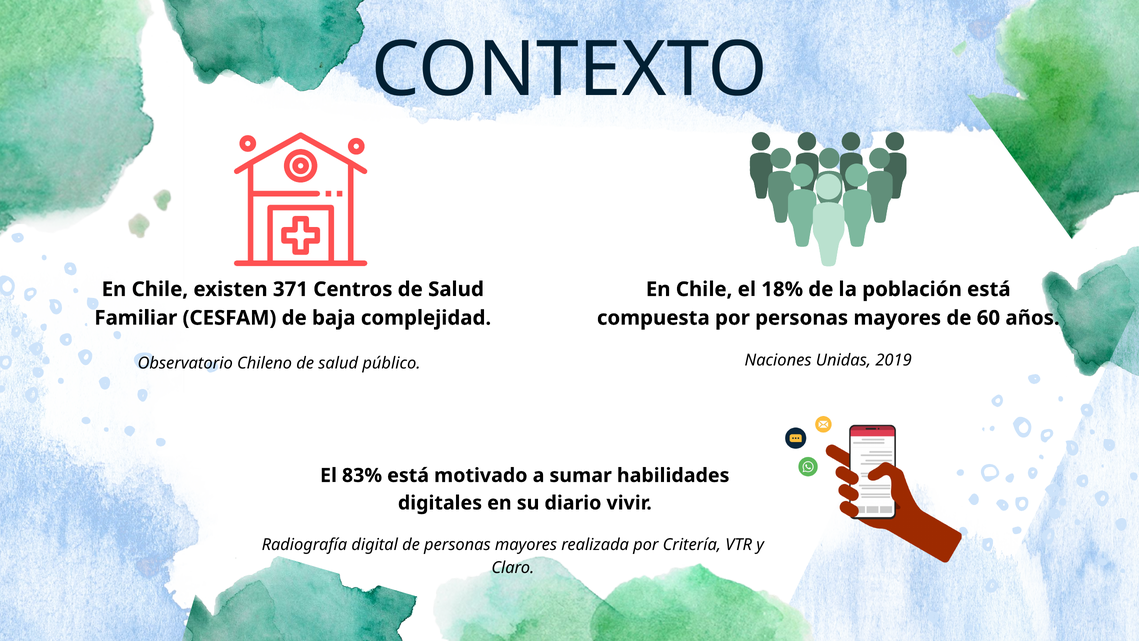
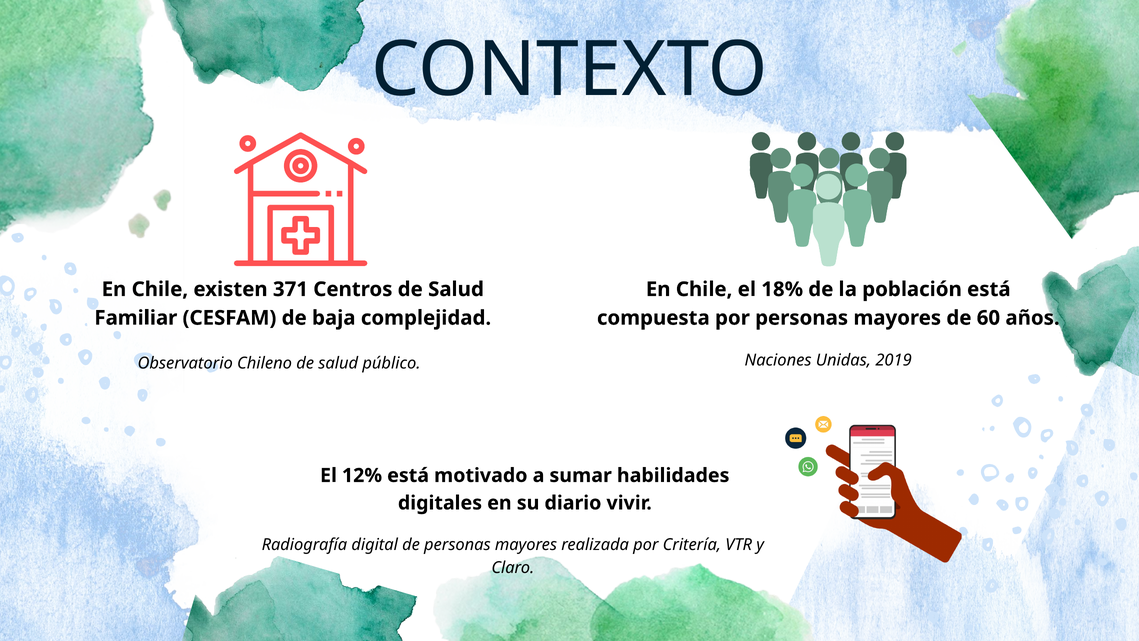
83%: 83% -> 12%
